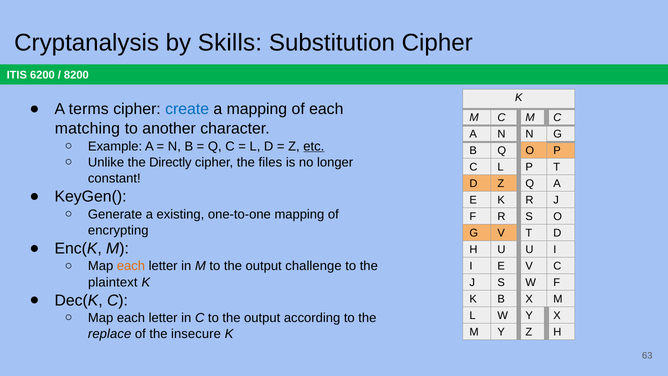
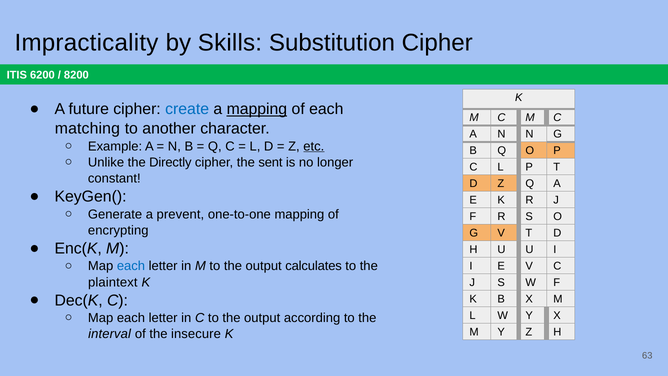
Cryptanalysis: Cryptanalysis -> Impracticality
terms: terms -> future
mapping at (257, 109) underline: none -> present
files: files -> sent
existing: existing -> prevent
each at (131, 266) colour: orange -> blue
challenge: challenge -> calculates
replace: replace -> interval
